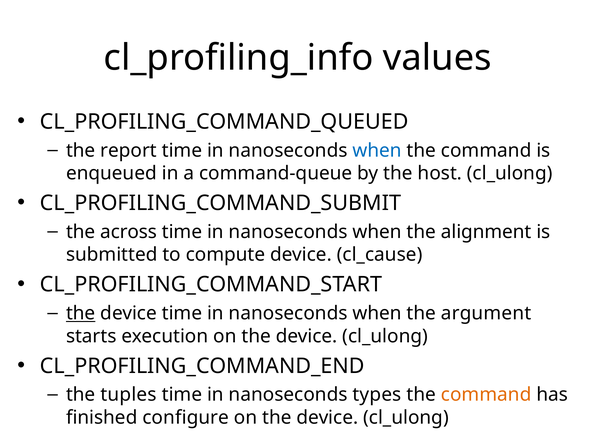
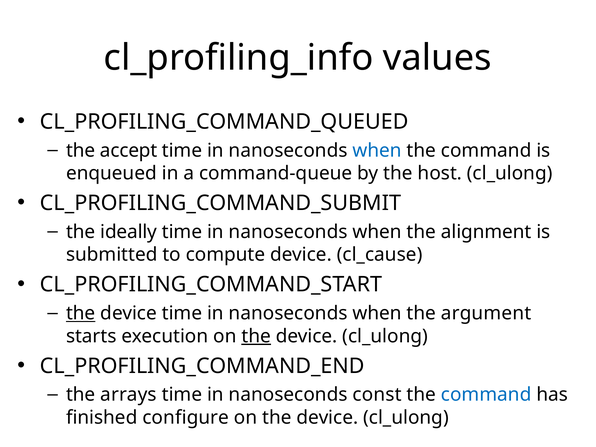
report: report -> accept
across: across -> ideally
the at (256, 336) underline: none -> present
tuples: tuples -> arrays
types: types -> const
command at (486, 395) colour: orange -> blue
